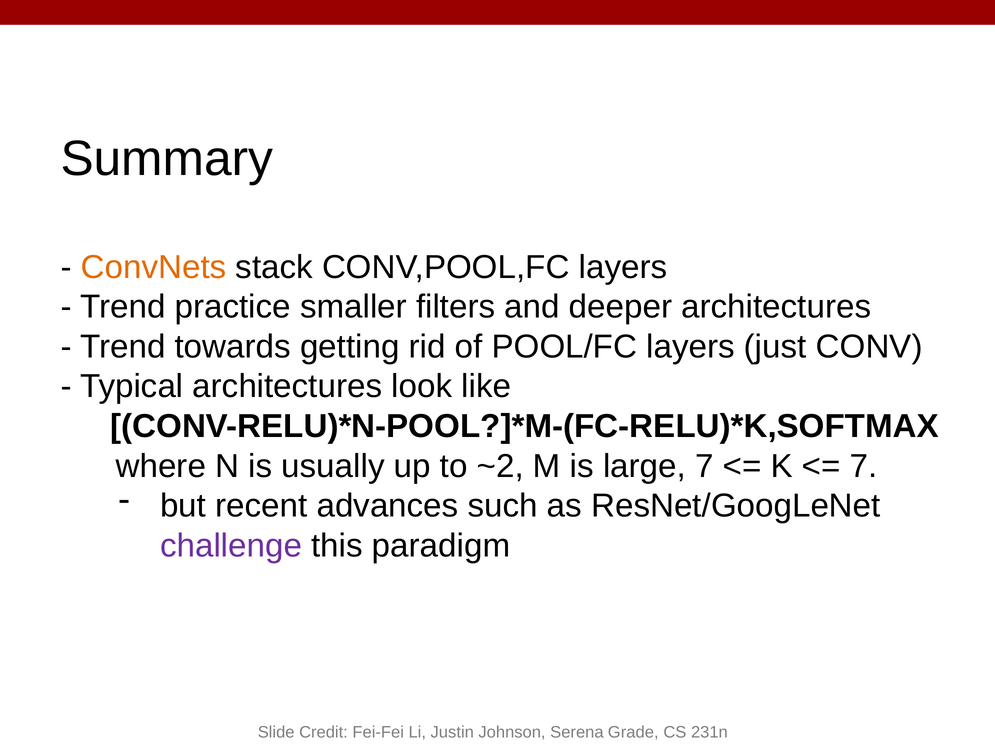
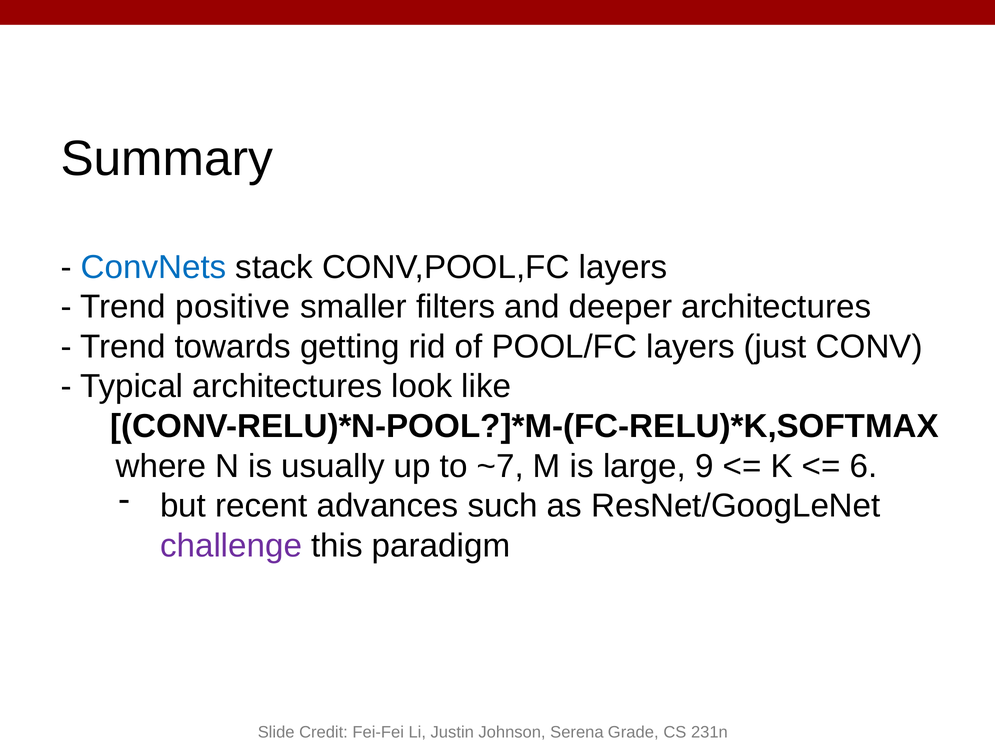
ConvNets colour: orange -> blue
practice: practice -> positive
~2: ~2 -> ~7
large 7: 7 -> 9
7 at (864, 466): 7 -> 6
